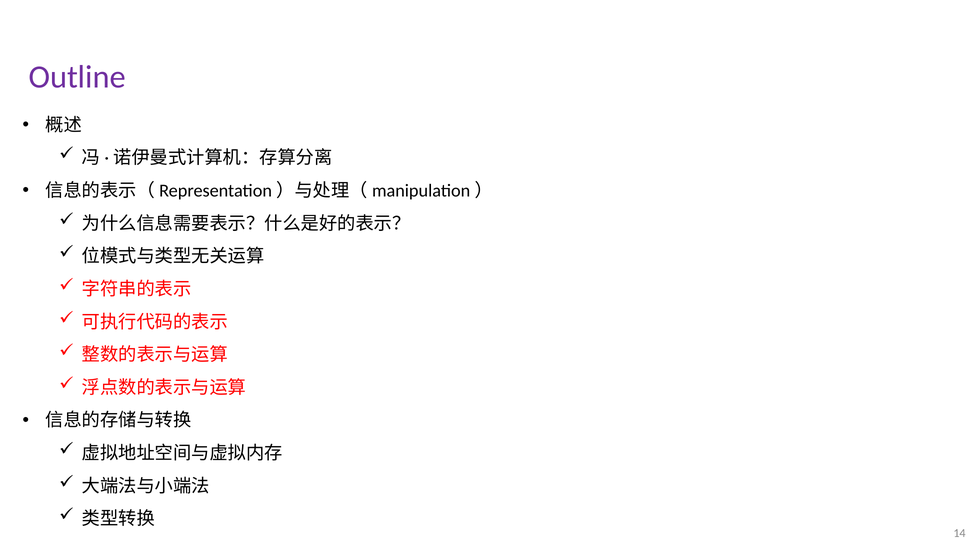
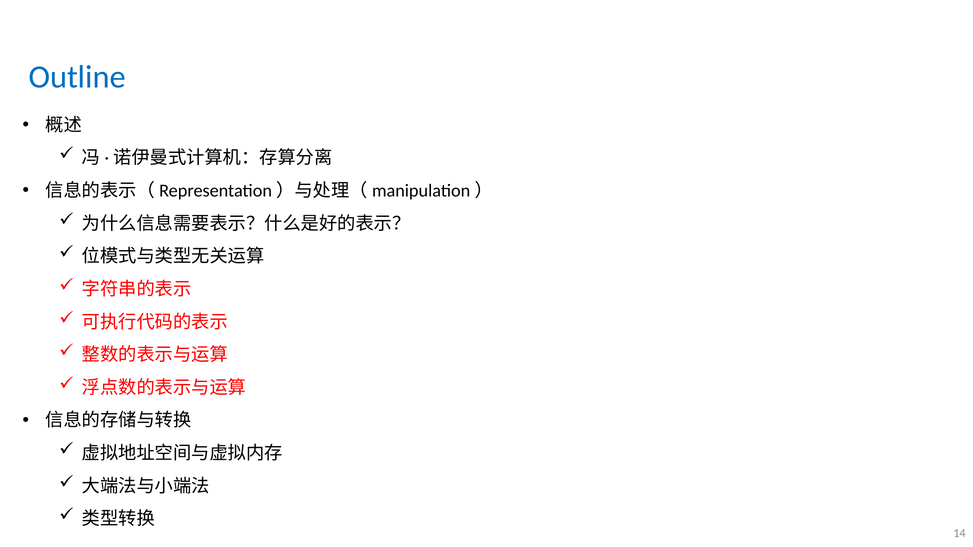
Outline colour: purple -> blue
